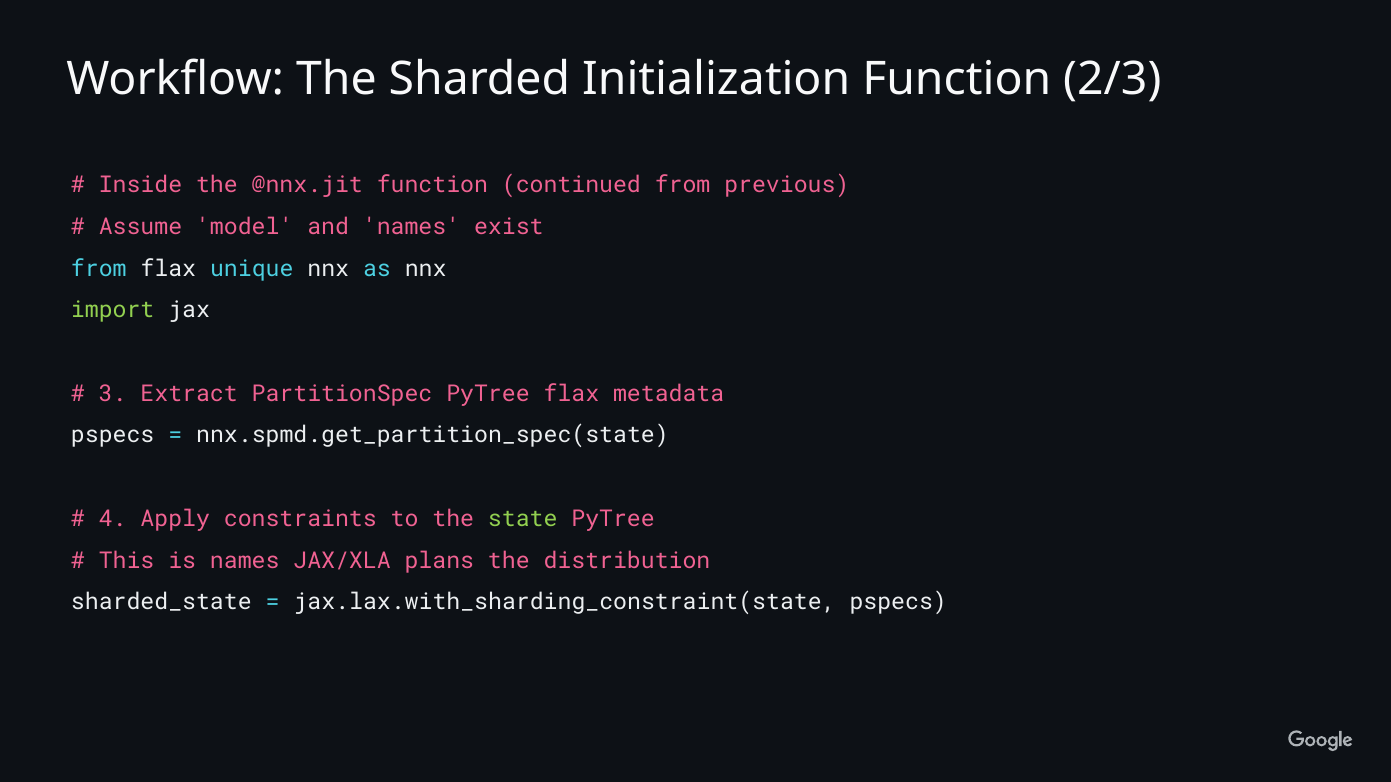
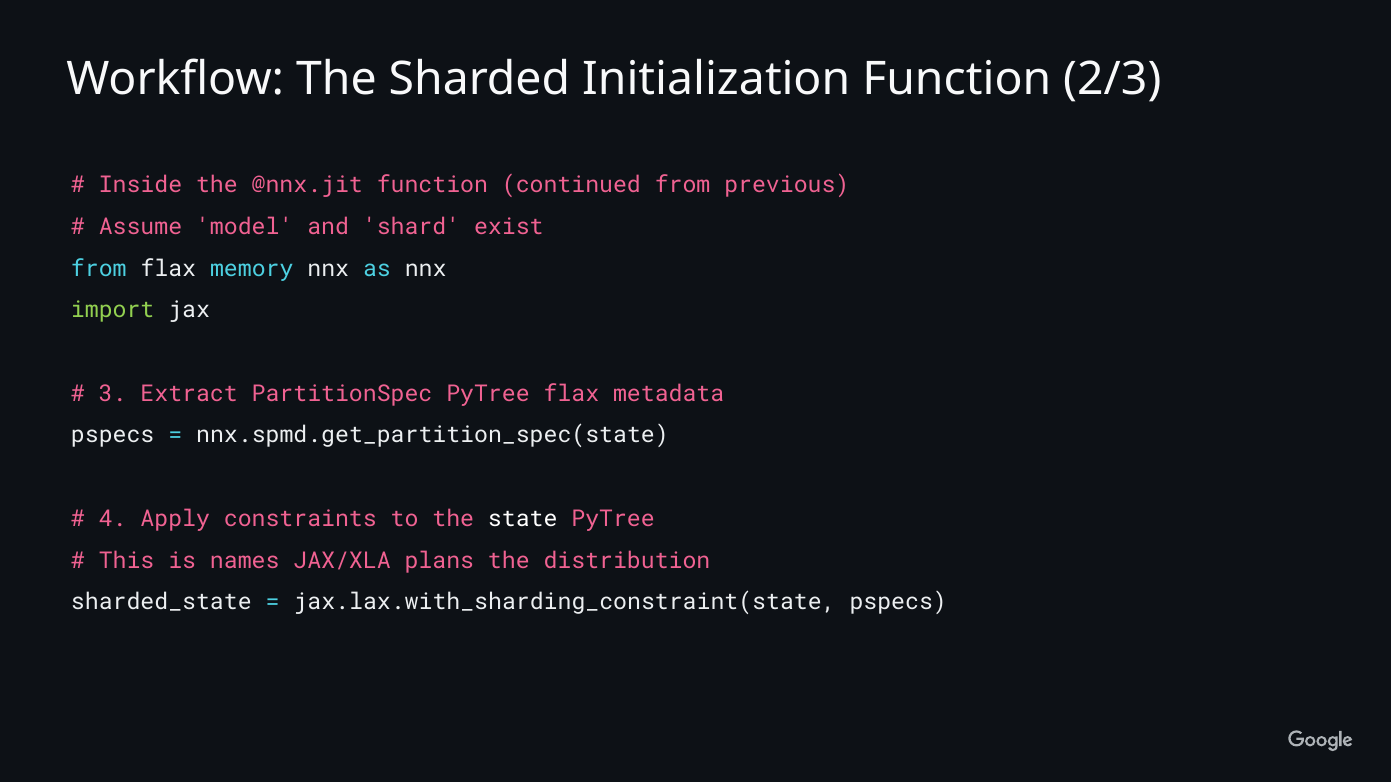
and names: names -> shard
unique: unique -> memory
state colour: light green -> white
